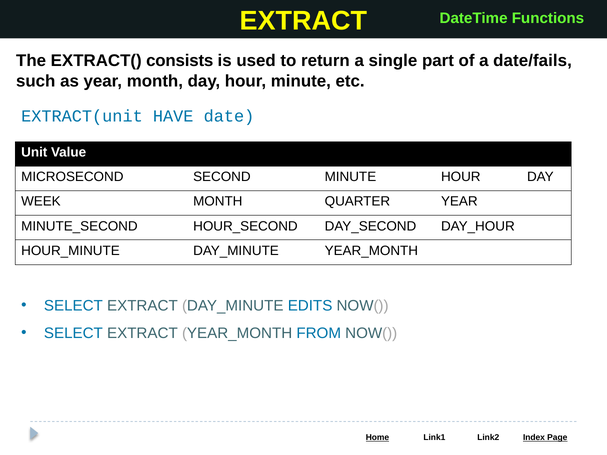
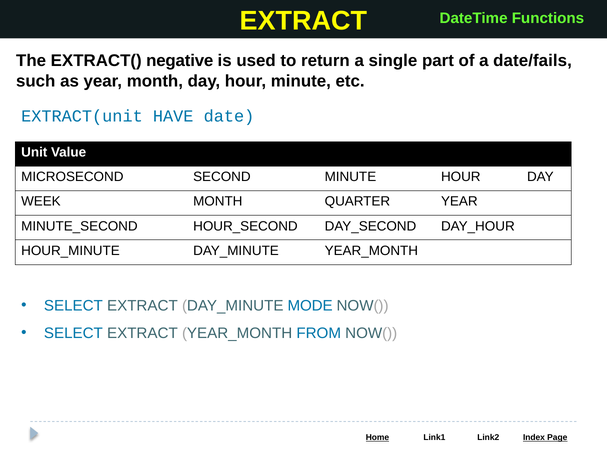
consists: consists -> negative
EDITS: EDITS -> MODE
